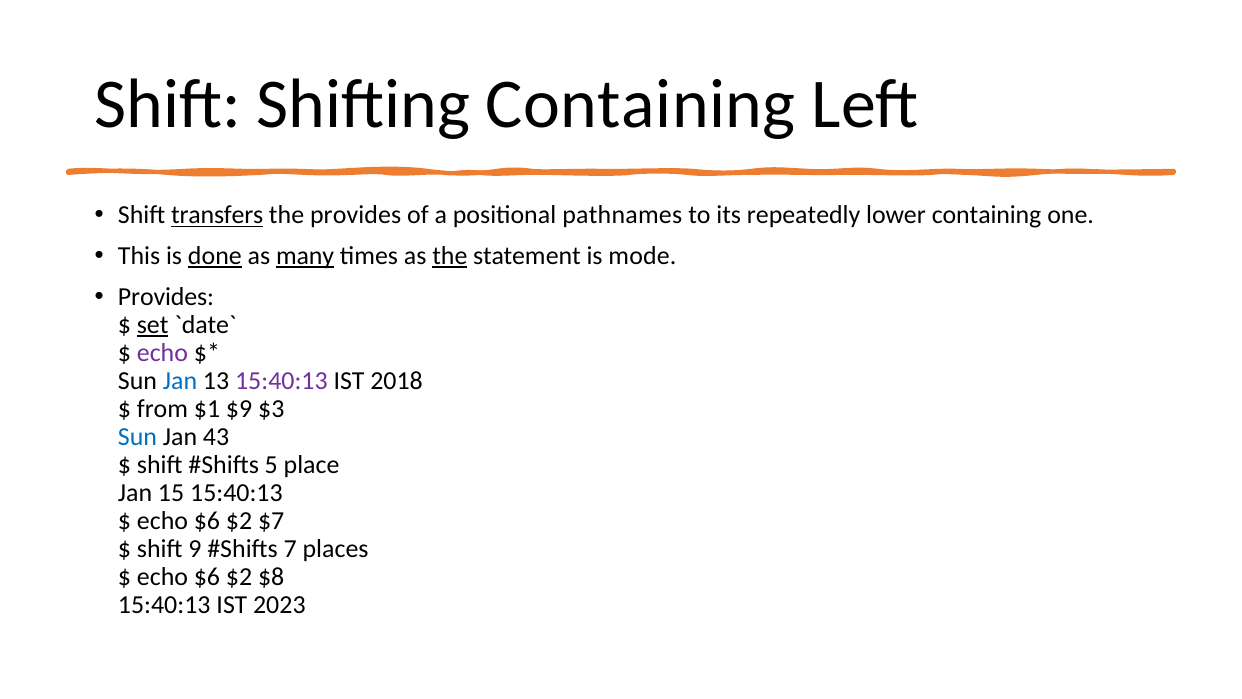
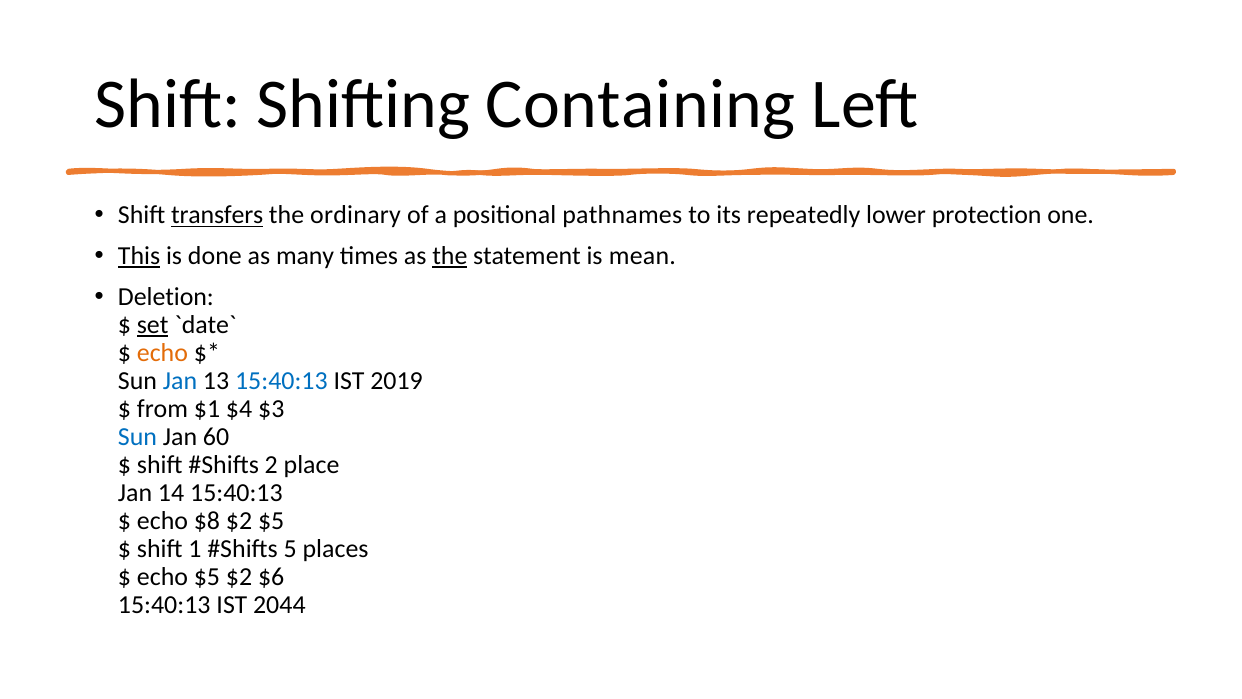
the provides: provides -> ordinary
lower containing: containing -> protection
This underline: none -> present
done underline: present -> none
many underline: present -> none
mode: mode -> mean
Provides at (166, 297): Provides -> Deletion
echo at (162, 353) colour: purple -> orange
15:40:13 at (281, 381) colour: purple -> blue
2018: 2018 -> 2019
$9: $9 -> $4
43: 43 -> 60
5: 5 -> 2
15: 15 -> 14
$6 at (207, 521): $6 -> $8
$2 $7: $7 -> $5
9: 9 -> 1
7: 7 -> 5
$6 at (207, 577): $6 -> $5
$8: $8 -> $6
2023: 2023 -> 2044
